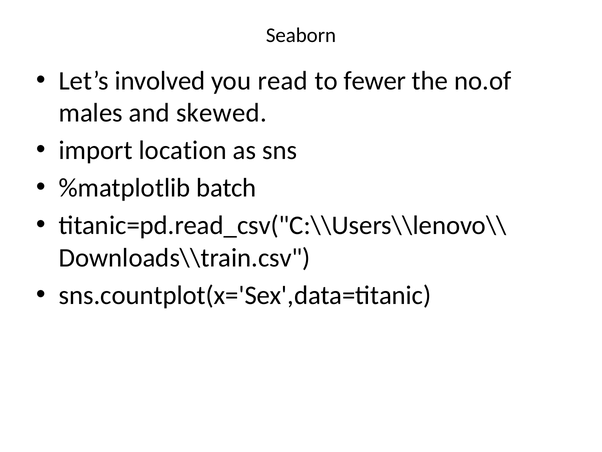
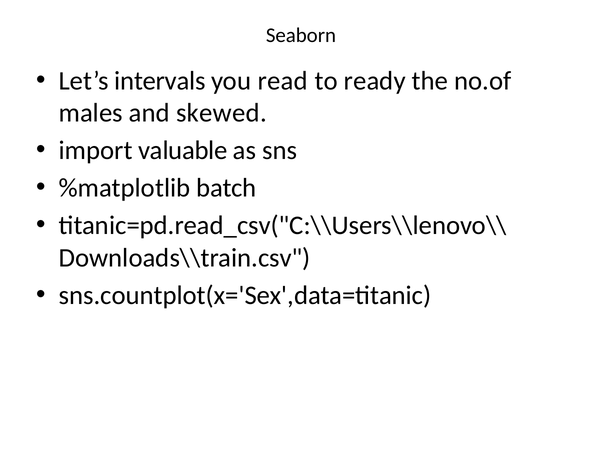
involved: involved -> intervals
fewer: fewer -> ready
location: location -> valuable
